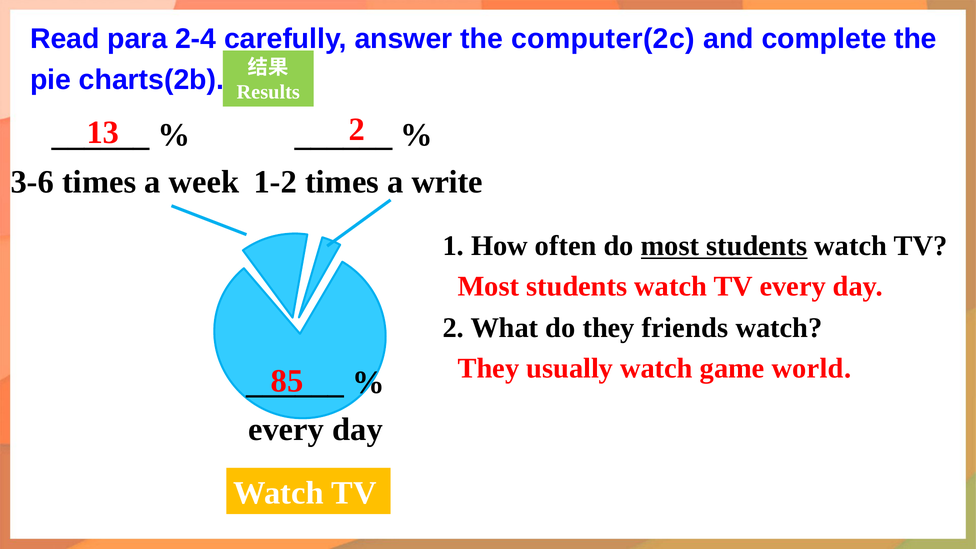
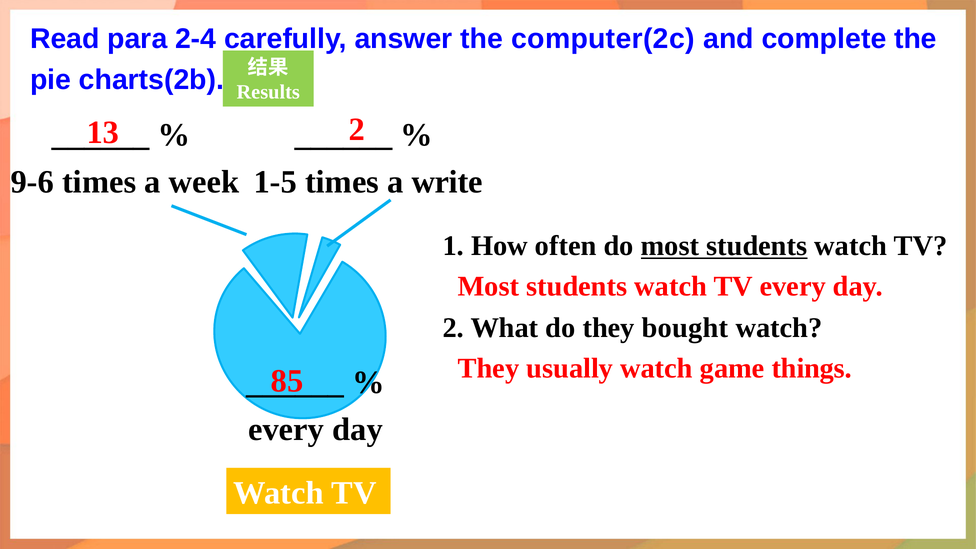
3-6: 3-6 -> 9-6
1-2: 1-2 -> 1-5
friends: friends -> bought
world: world -> things
